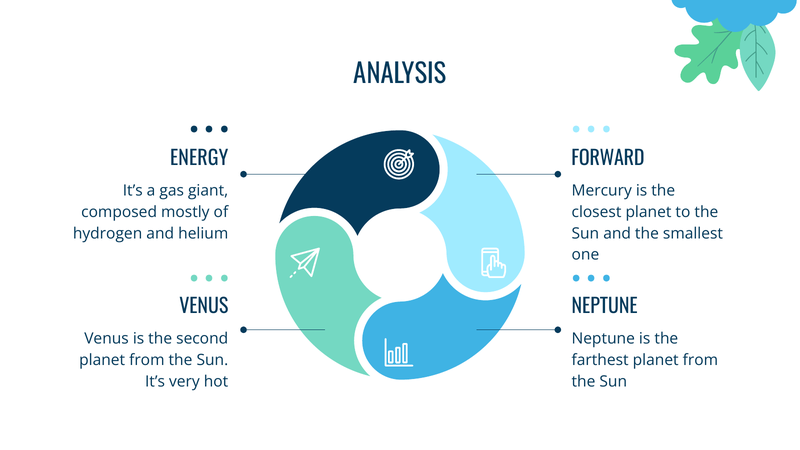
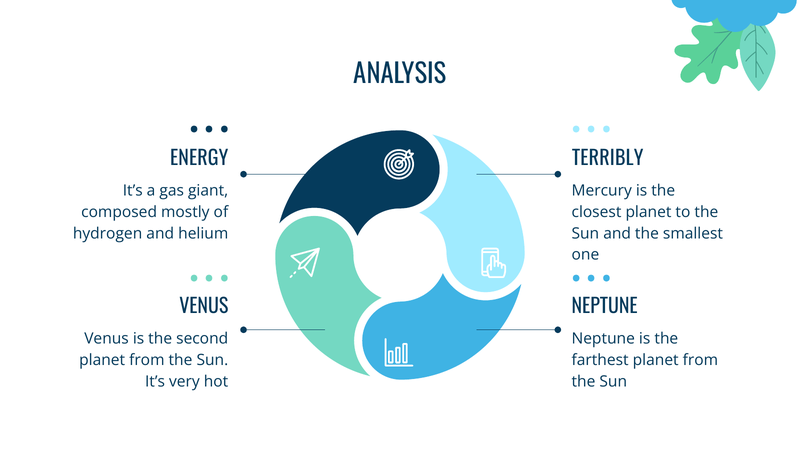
FORWARD: FORWARD -> TERRIBLY
